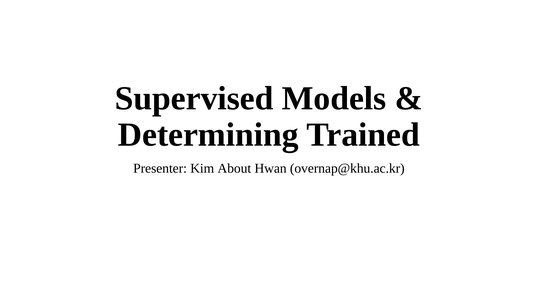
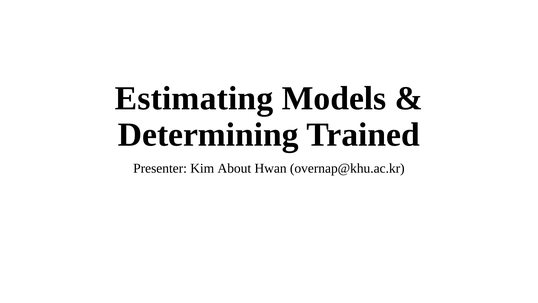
Supervised: Supervised -> Estimating
